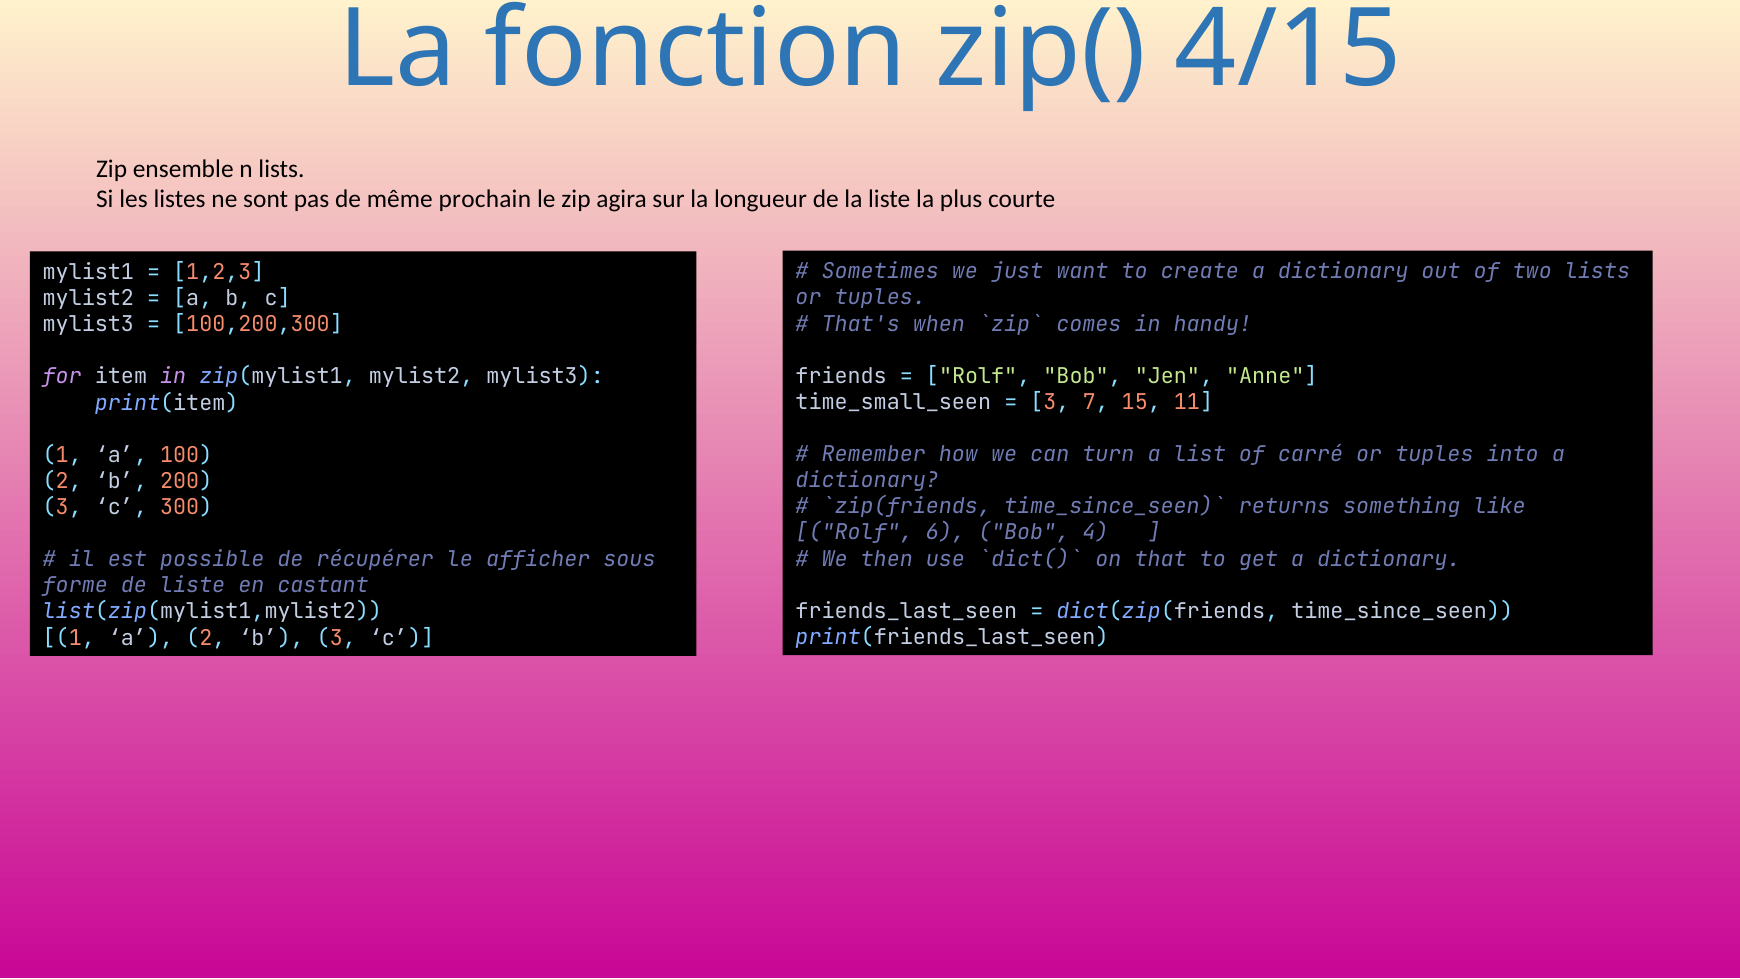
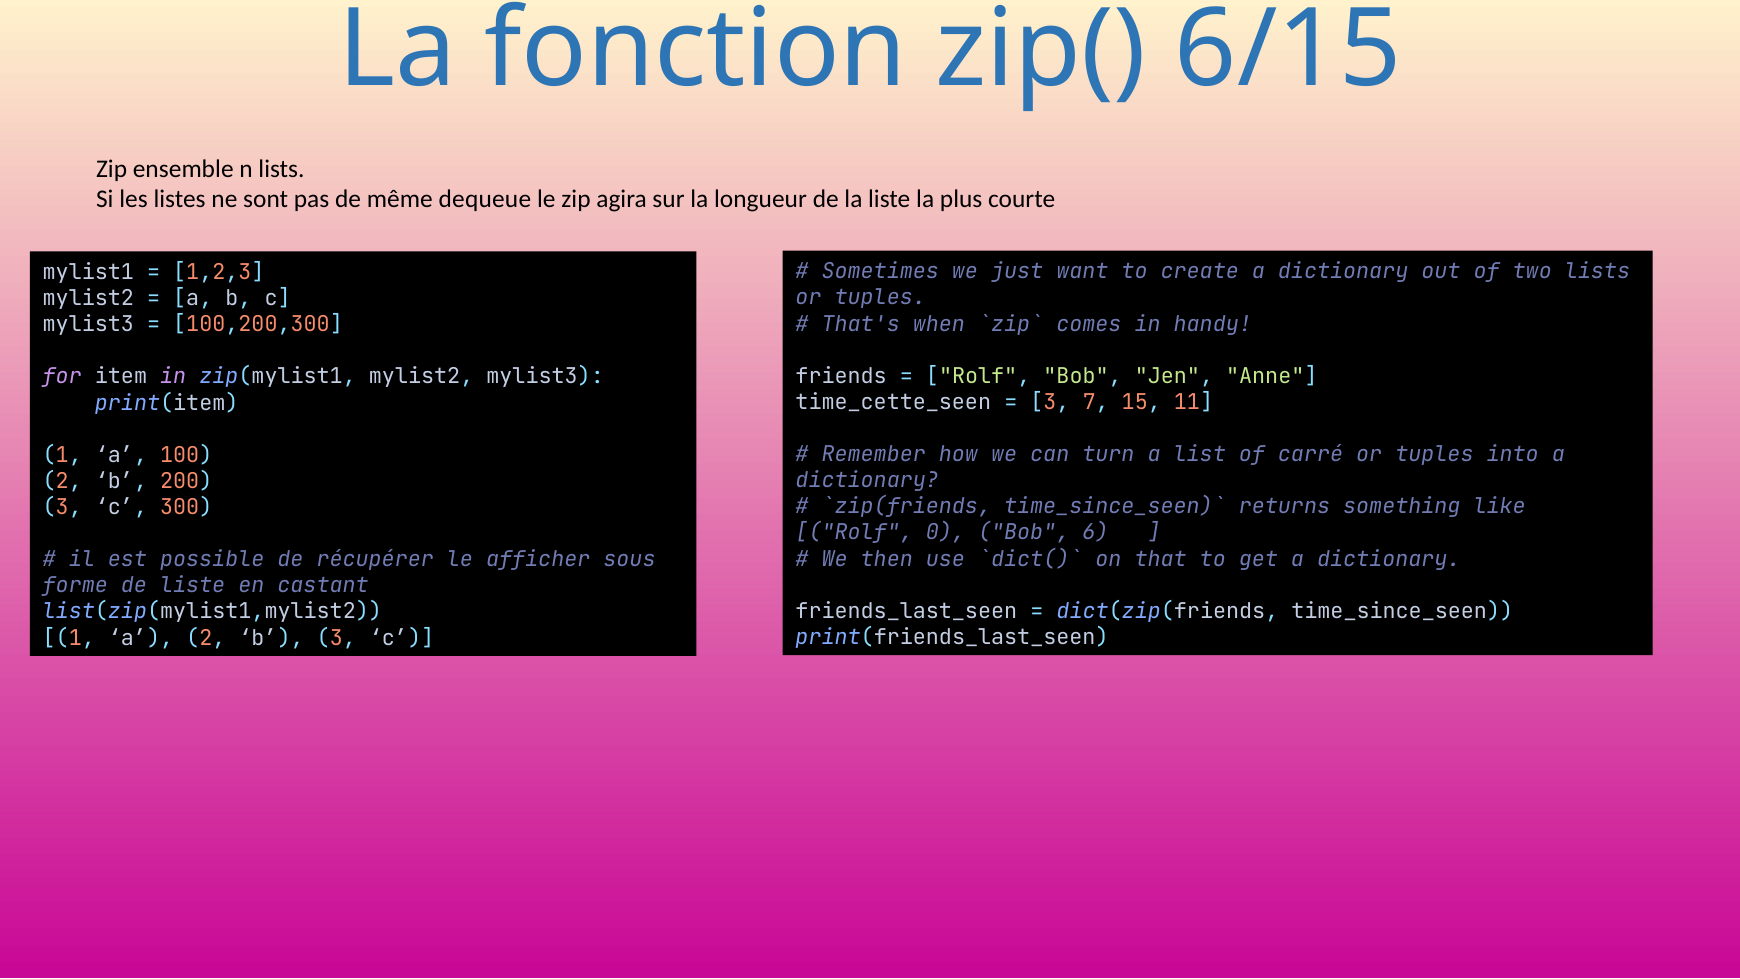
4/15: 4/15 -> 6/15
prochain: prochain -> dequeue
time_small_seen: time_small_seen -> time_cette_seen
6: 6 -> 0
4: 4 -> 6
